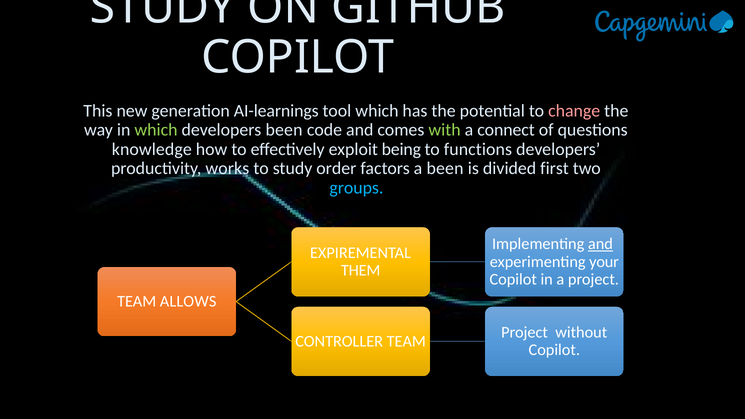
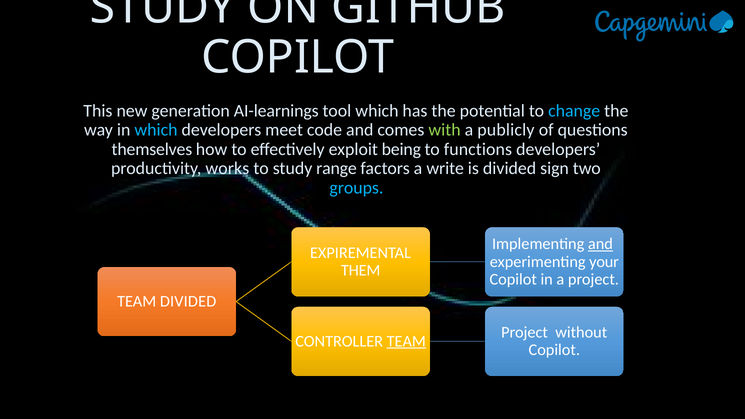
change colour: pink -> light blue
which at (156, 130) colour: light green -> light blue
developers been: been -> meet
connect: connect -> publicly
knowledge: knowledge -> themselves
order: order -> range
a been: been -> write
first: first -> sign
TEAM ALLOWS: ALLOWS -> DIVIDED
TEAM at (406, 341) underline: none -> present
